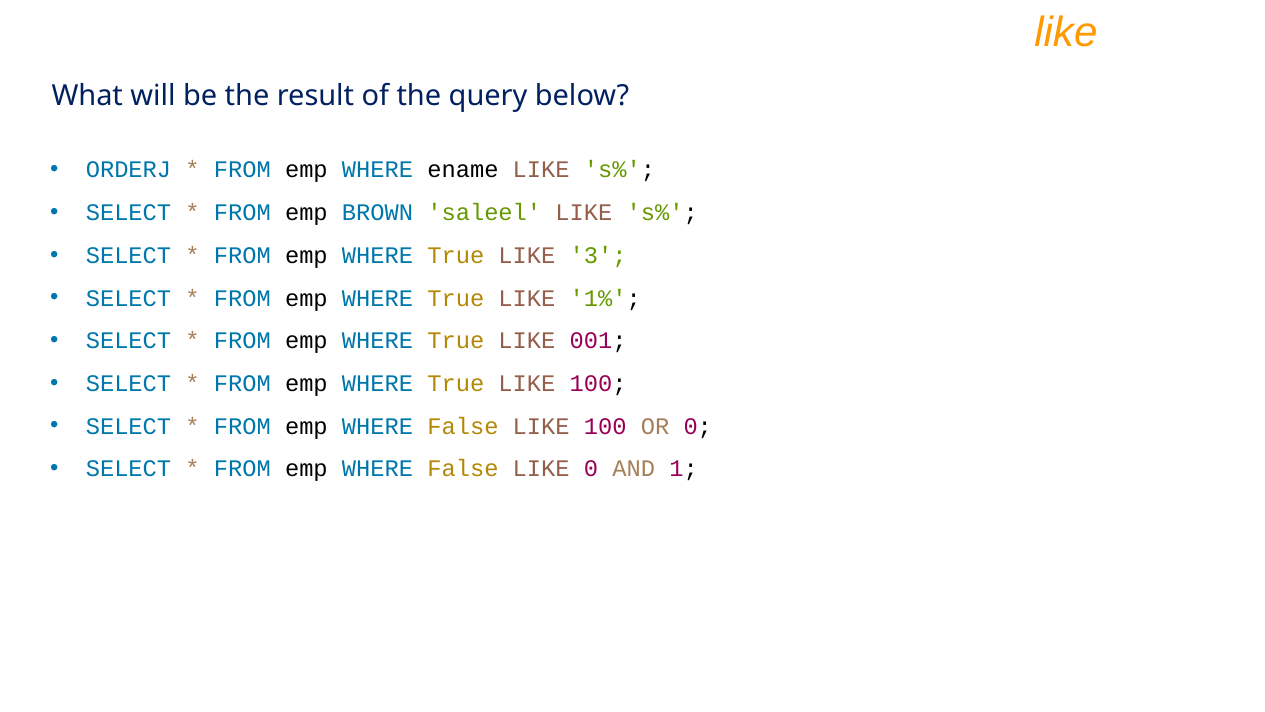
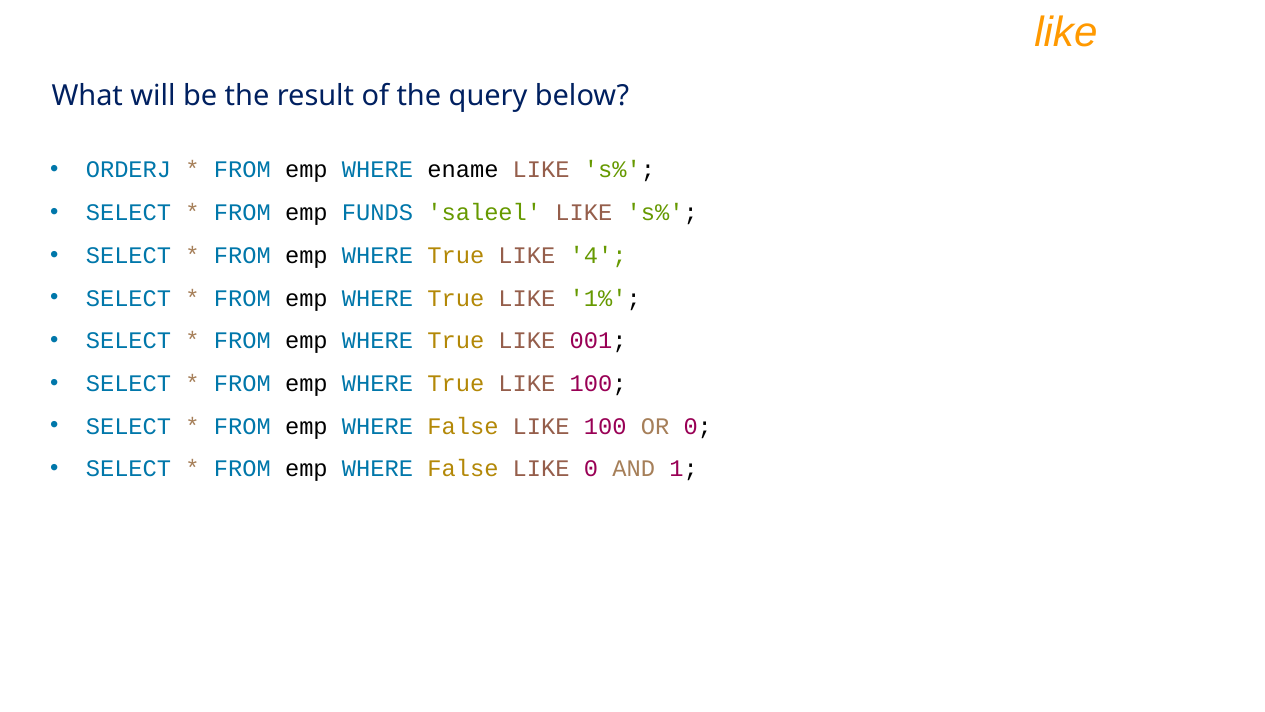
BROWN: BROWN -> FUNDS
3: 3 -> 4
